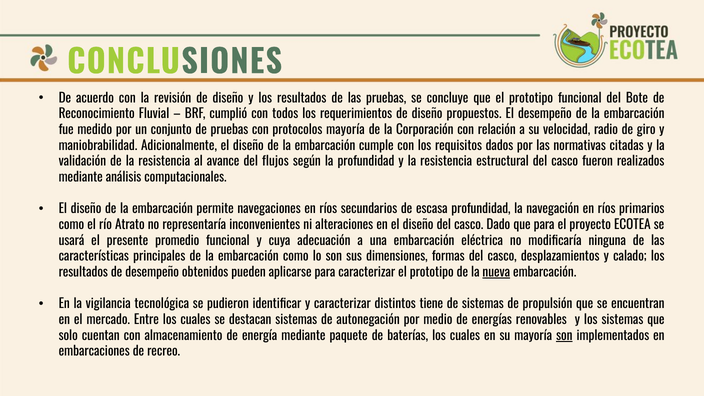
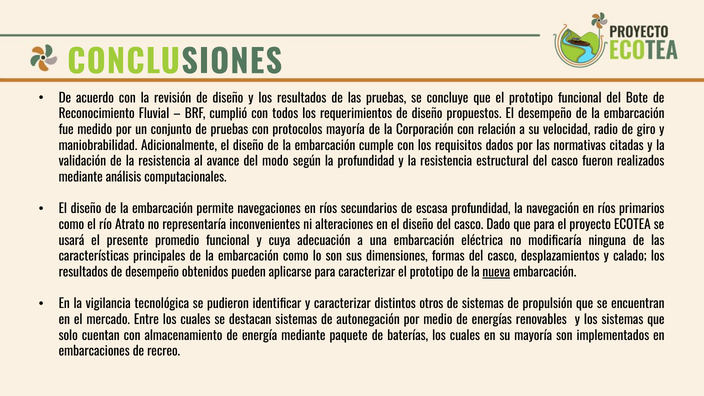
flujos: flujos -> modo
tiene: tiene -> otros
son at (564, 336) underline: present -> none
